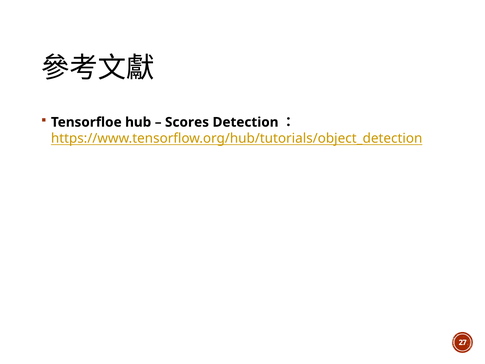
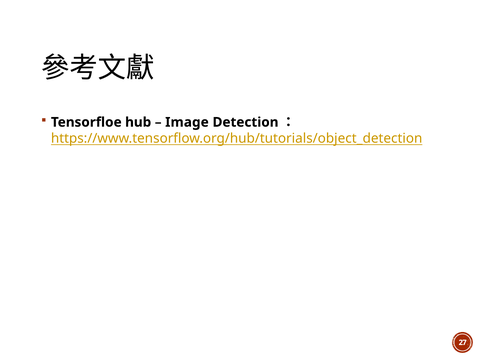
Scores: Scores -> Image
